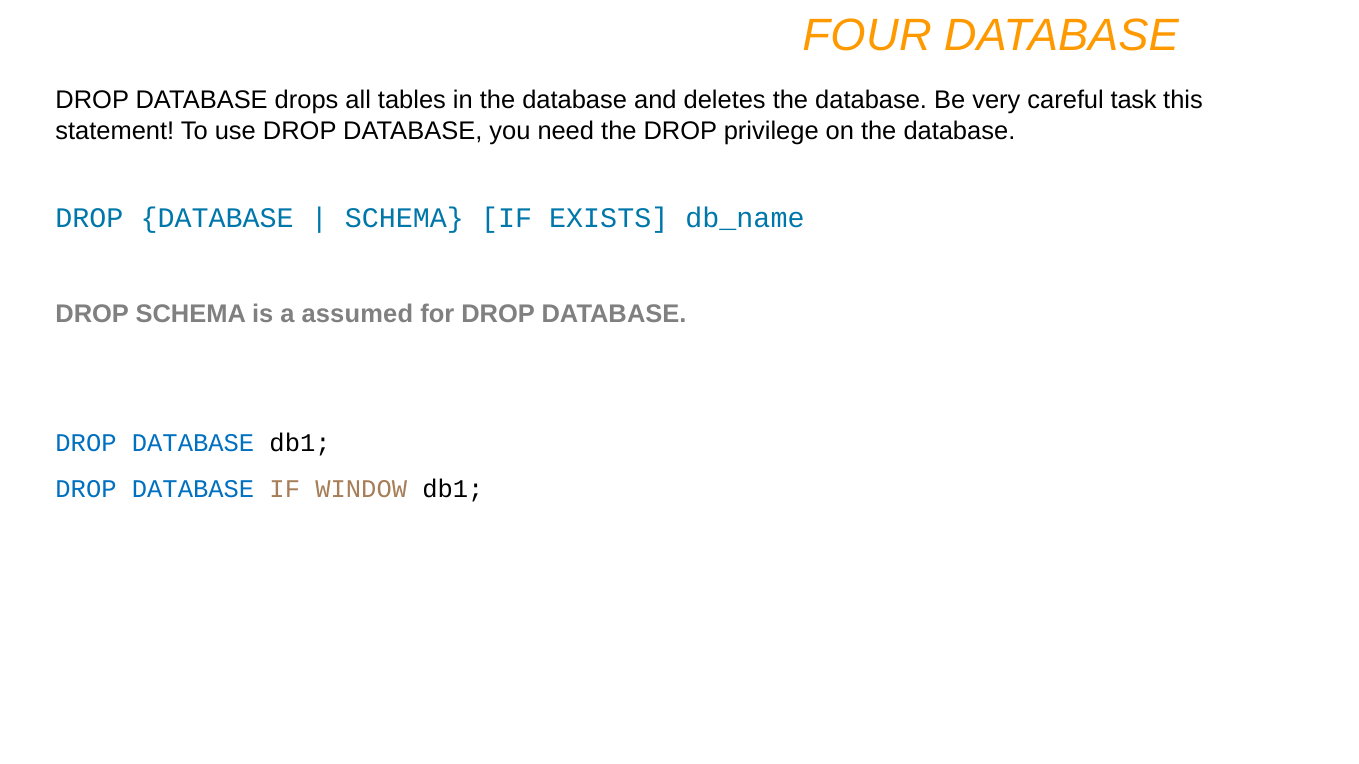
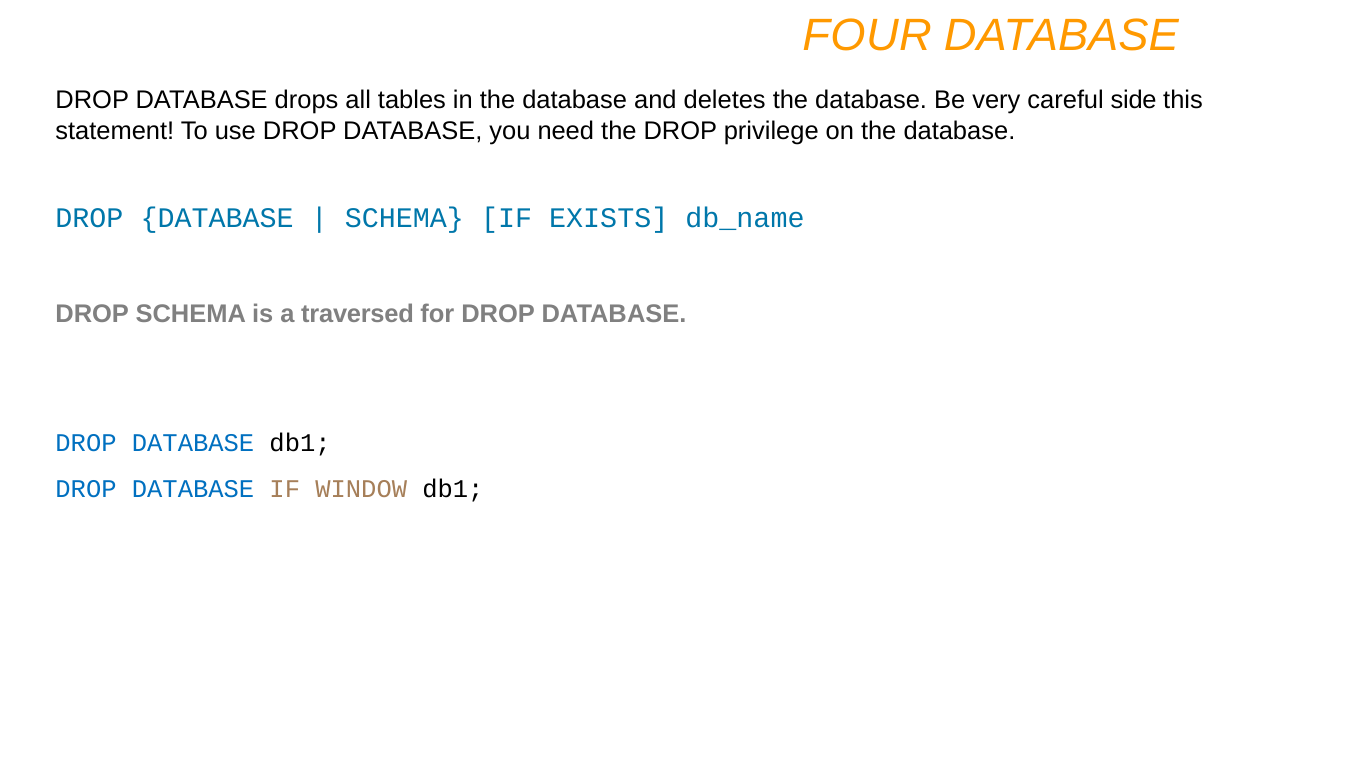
task: task -> side
assumed: assumed -> traversed
